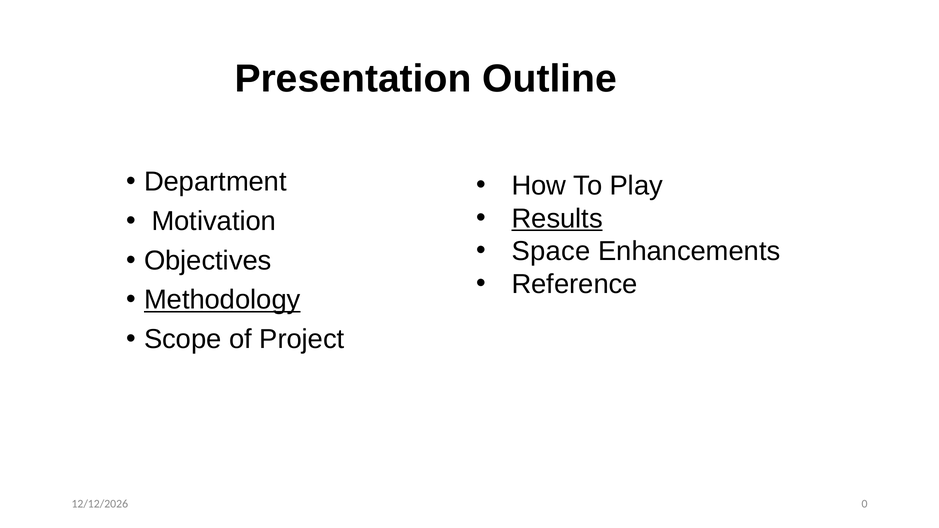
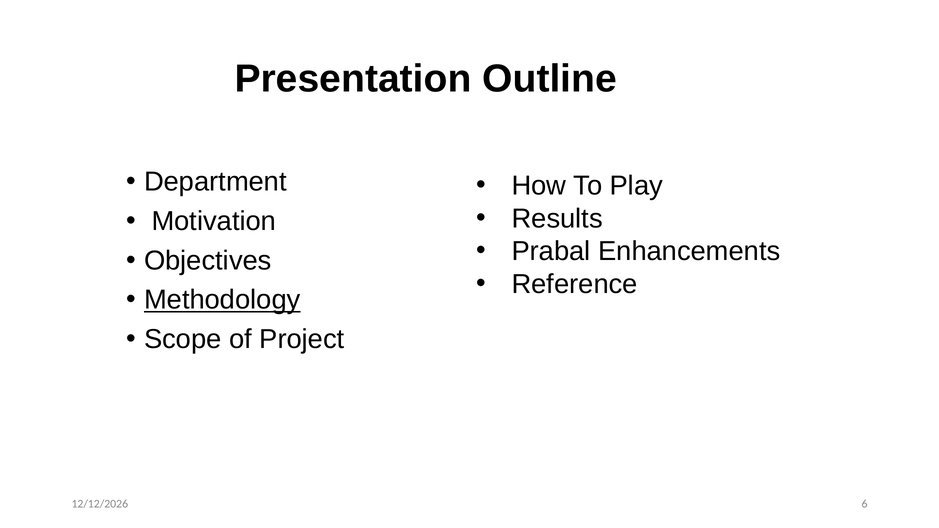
Results underline: present -> none
Space: Space -> Prabal
0: 0 -> 6
